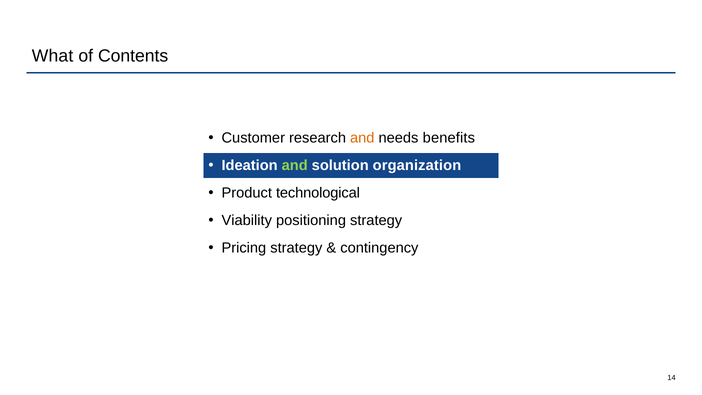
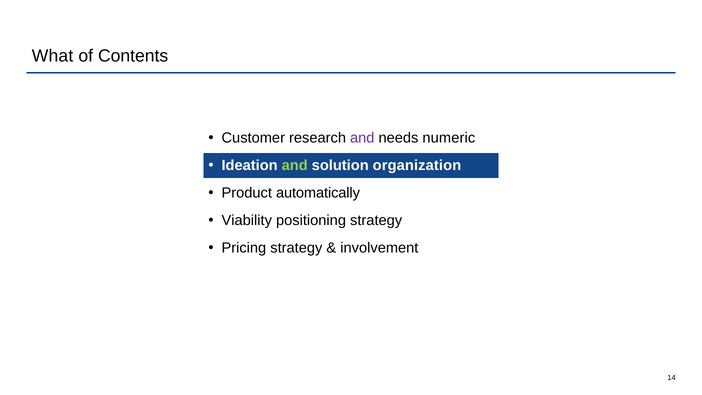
and at (362, 138) colour: orange -> purple
benefits: benefits -> numeric
technological: technological -> automatically
contingency: contingency -> involvement
